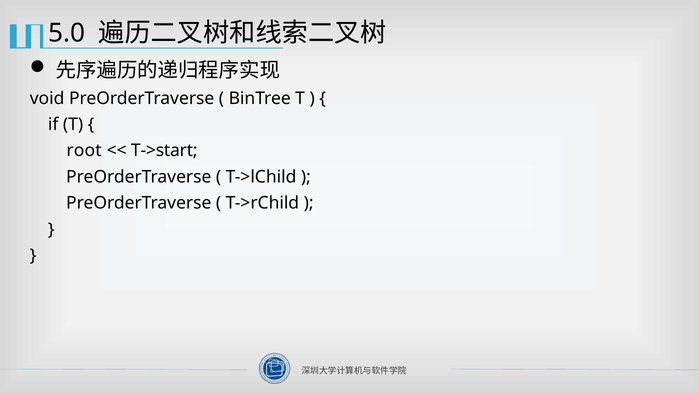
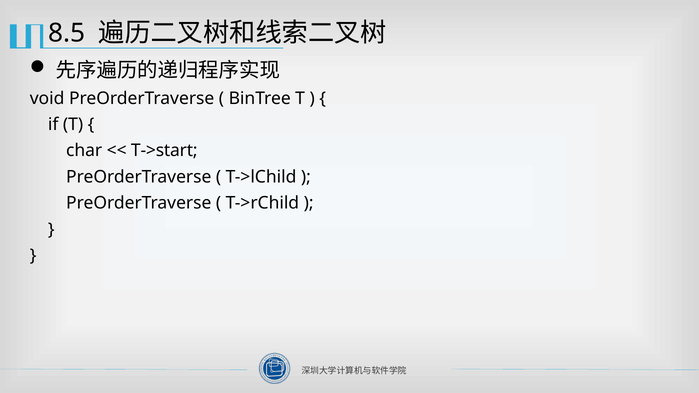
5.0: 5.0 -> 8.5
root: root -> char
